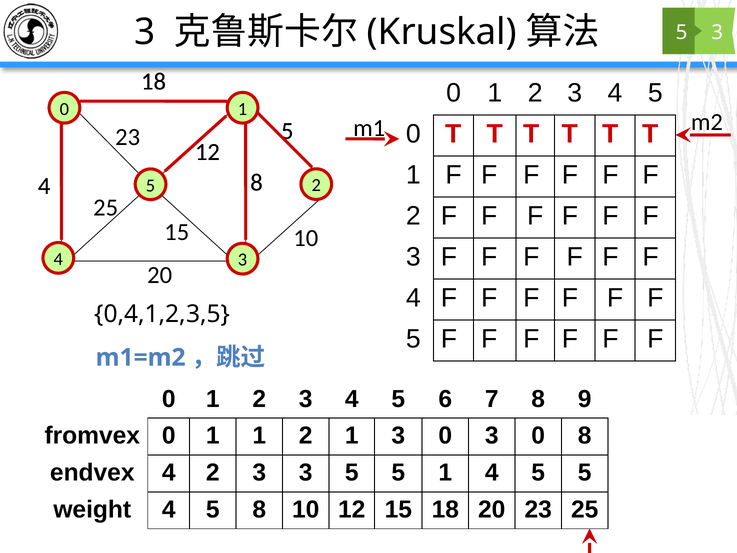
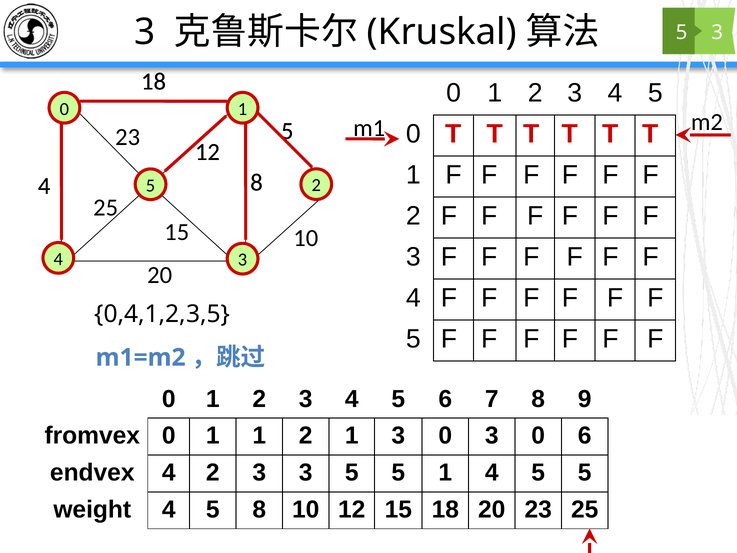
0 8: 8 -> 6
